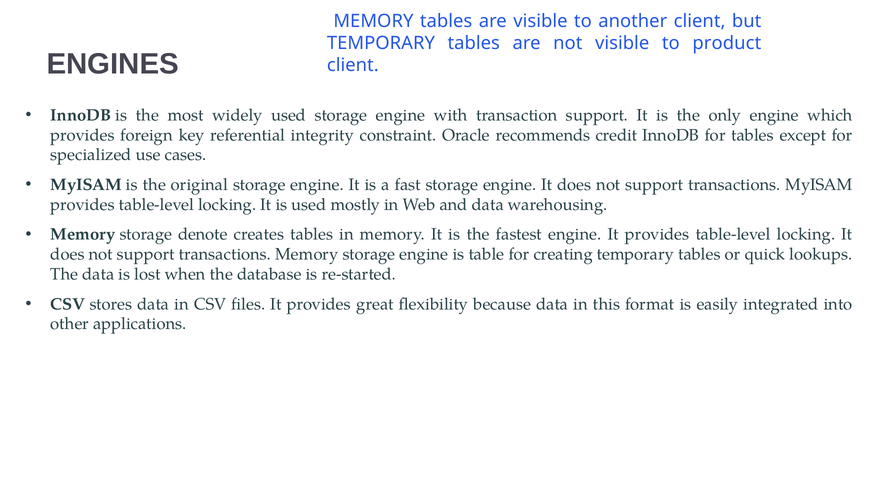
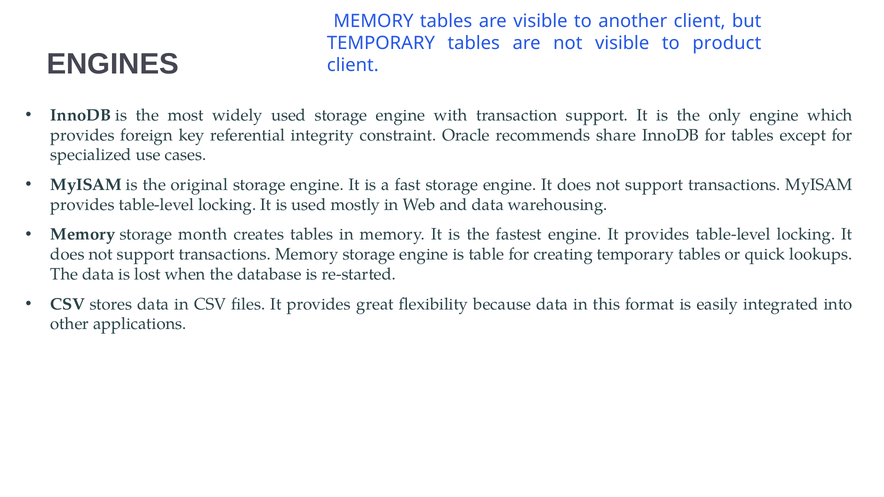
credit: credit -> share
denote: denote -> month
